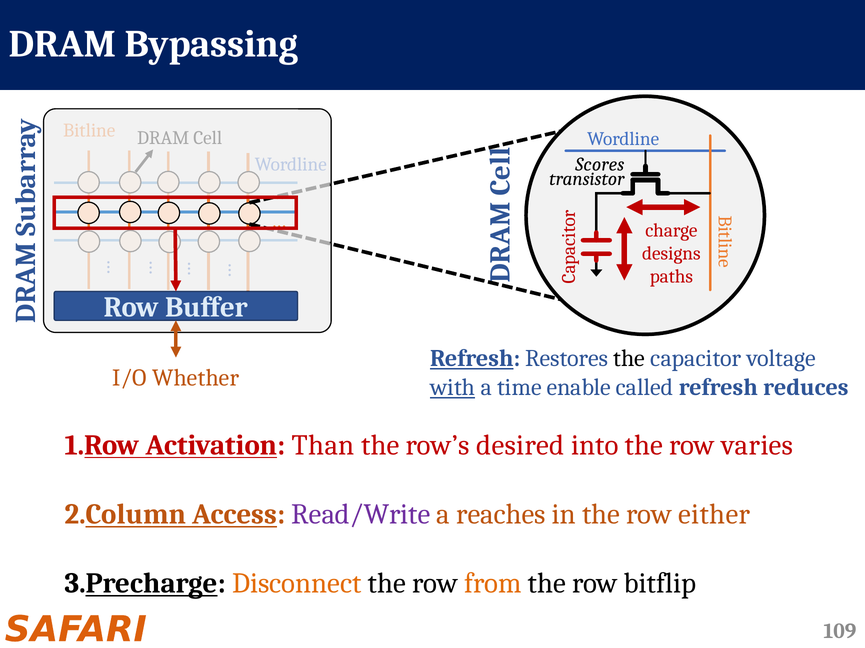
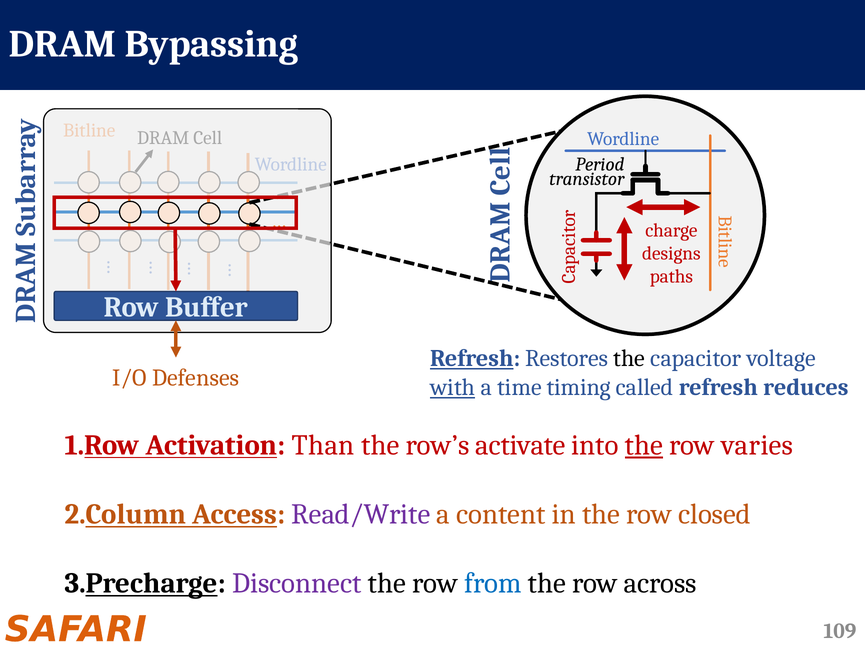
Scores: Scores -> Period
Whether: Whether -> Defenses
enable: enable -> timing
desired: desired -> activate
the at (644, 446) underline: none -> present
reaches: reaches -> content
either: either -> closed
Disconnect colour: orange -> purple
from colour: orange -> blue
bitflip: bitflip -> across
